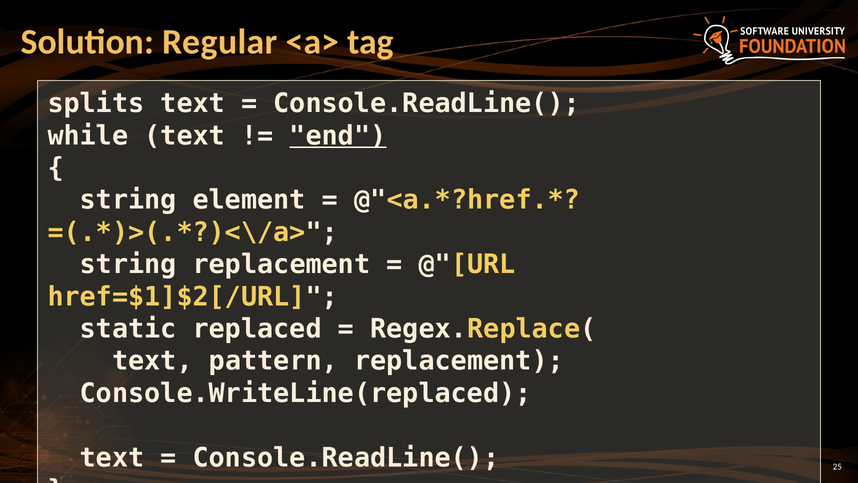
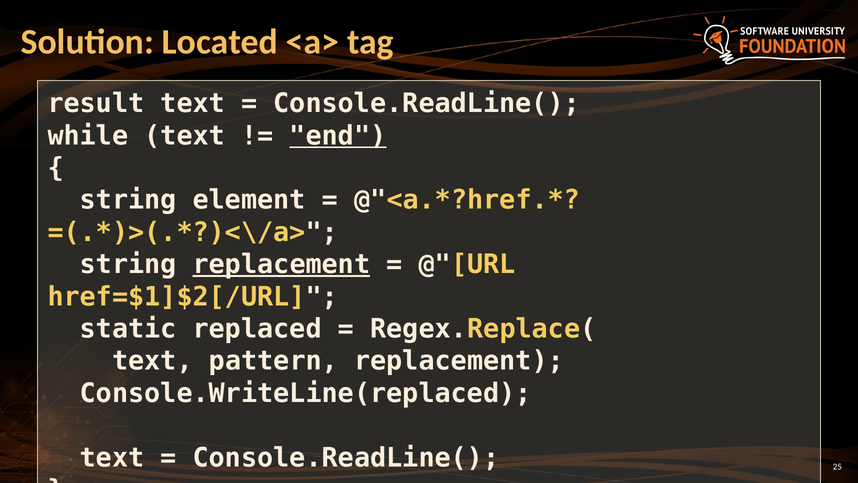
Regular: Regular -> Located
splits: splits -> result
replacement at (281, 264) underline: none -> present
